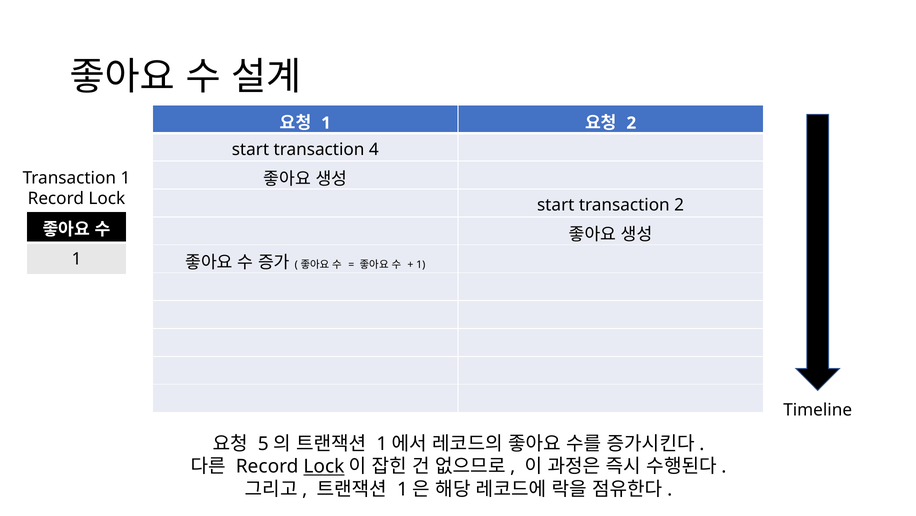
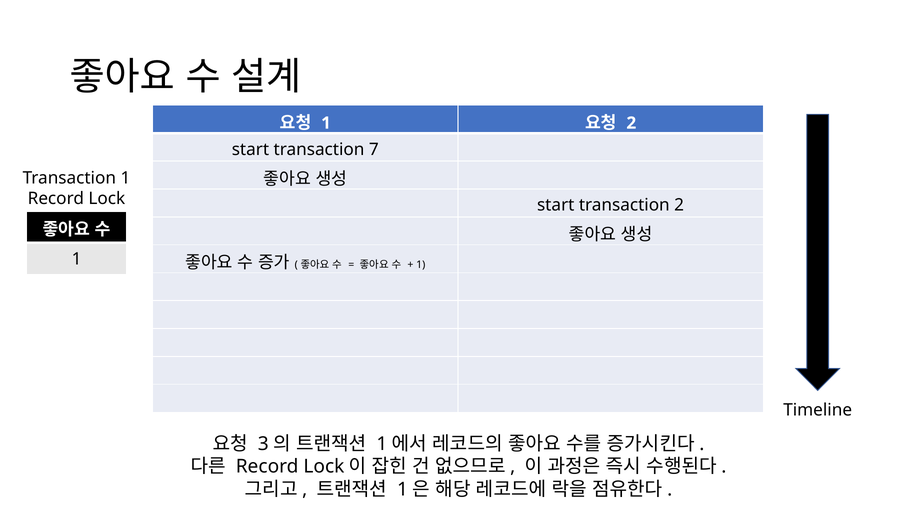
4: 4 -> 7
5: 5 -> 3
Lock at (324, 466) underline: present -> none
